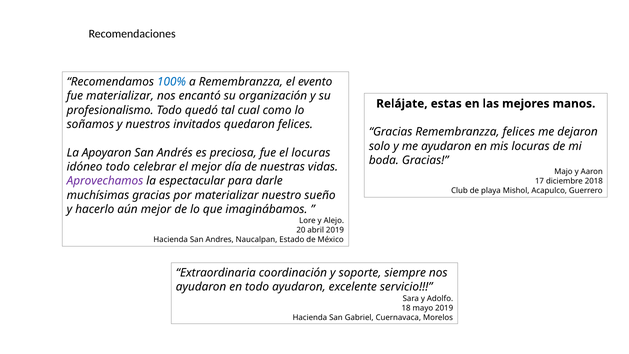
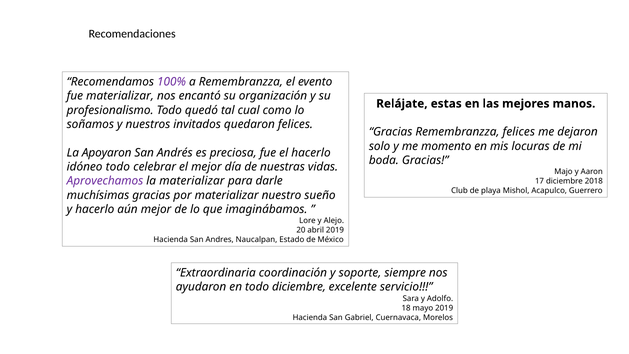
100% colour: blue -> purple
me ayudaron: ayudaron -> momento
el locuras: locuras -> hacerlo
la espectacular: espectacular -> materializar
todo ayudaron: ayudaron -> diciembre
